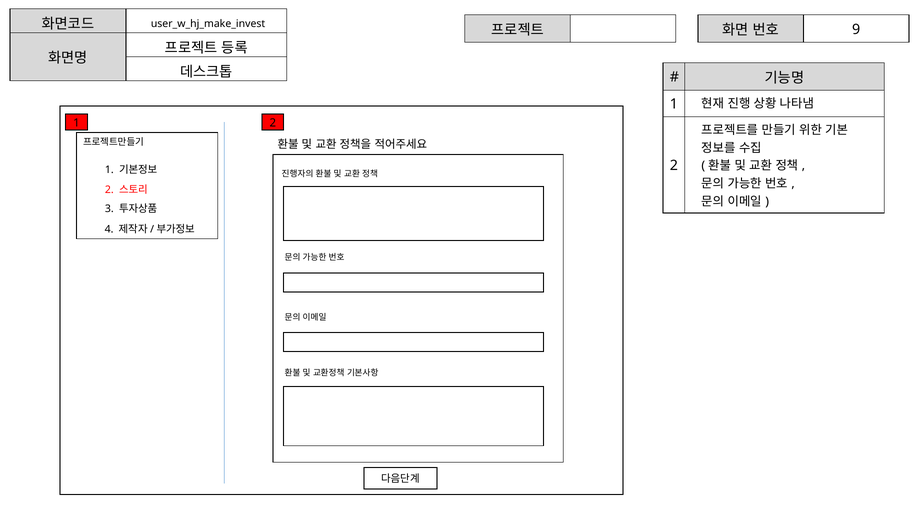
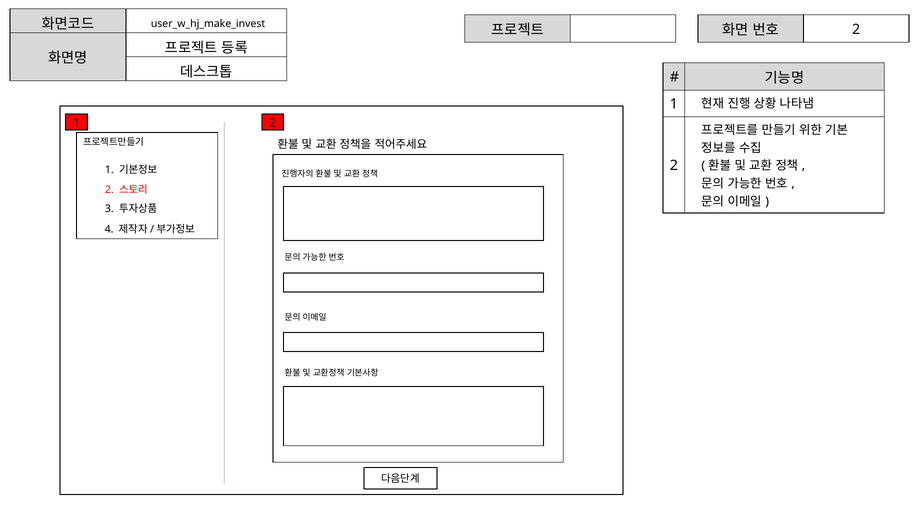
9 at (856, 29): 9 -> 2
